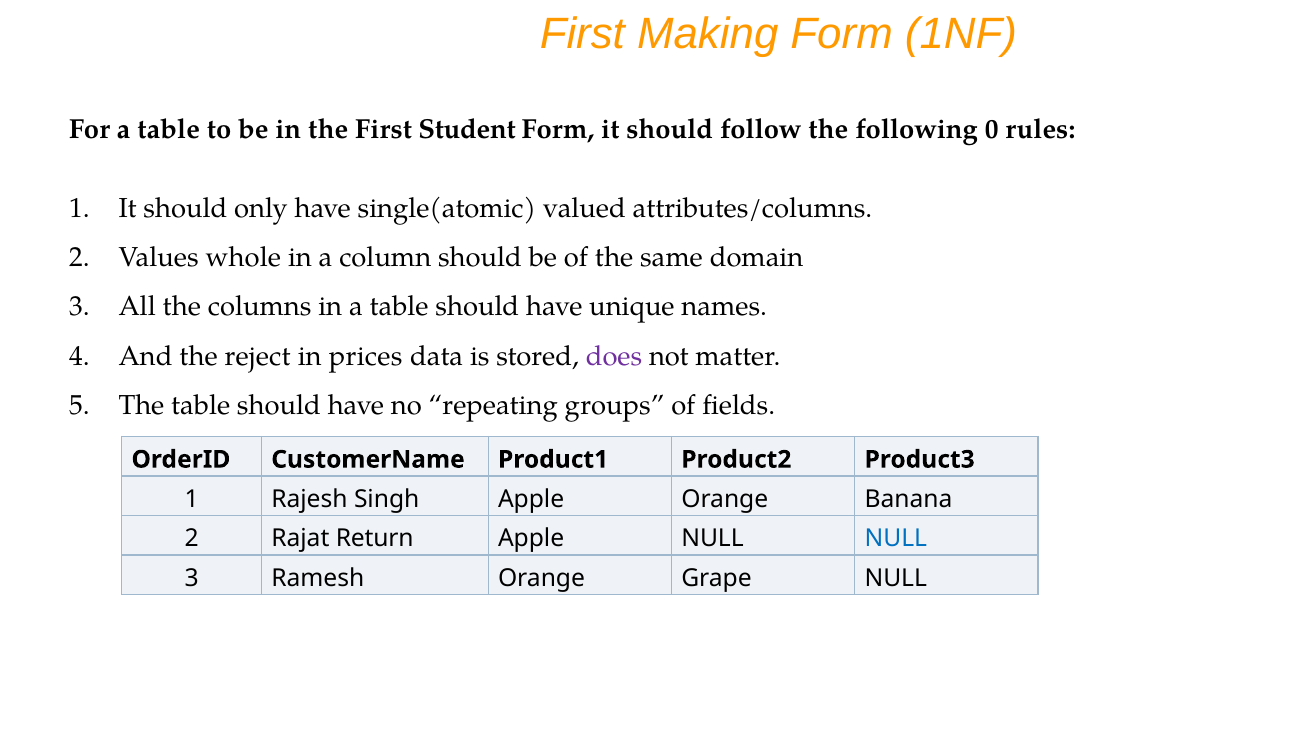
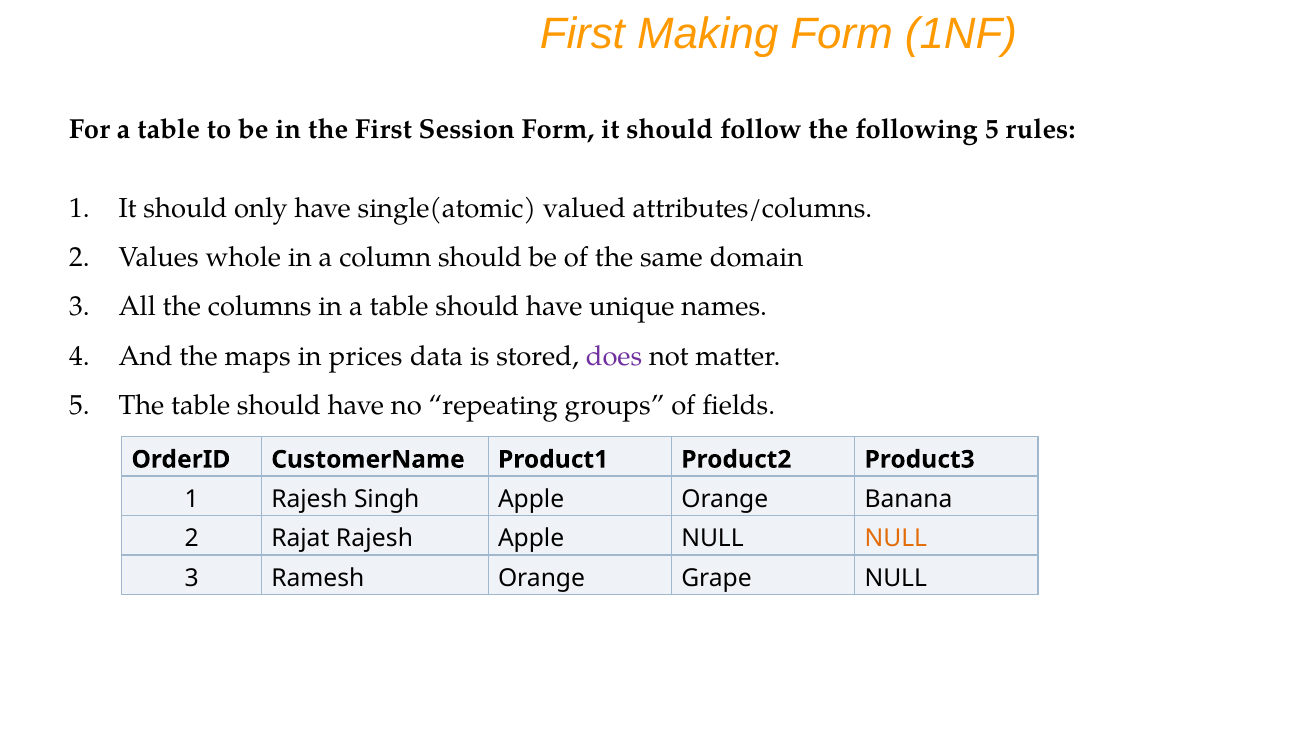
Student: Student -> Session
following 0: 0 -> 5
reject: reject -> maps
Rajat Return: Return -> Rajesh
NULL at (896, 538) colour: blue -> orange
